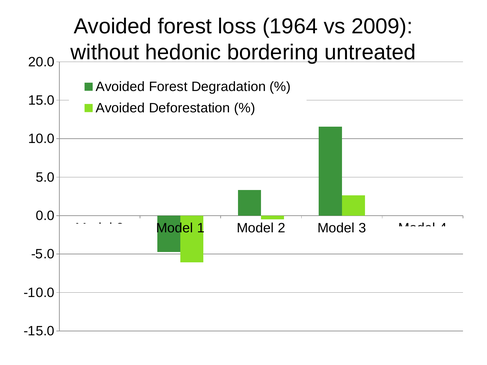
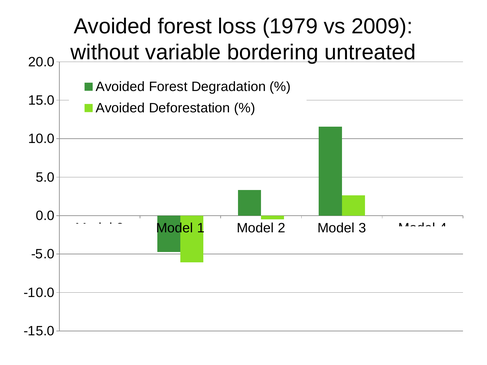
1964: 1964 -> 1979
hedonic: hedonic -> variable
